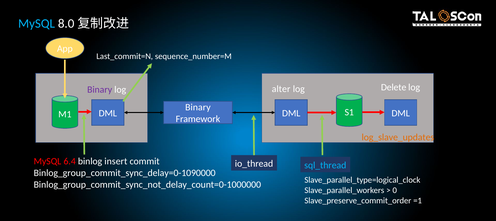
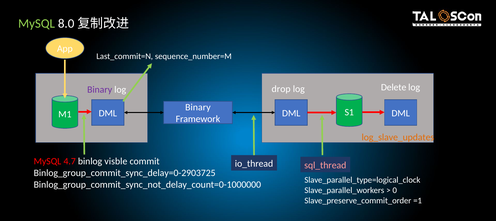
MySQL at (37, 24) colour: light blue -> light green
alter: alter -> drop
6.4: 6.4 -> 4.7
insert: insert -> visble
sql_thread colour: light blue -> pink
Binlog_group_commit_sync_delay=0-1090000: Binlog_group_commit_sync_delay=0-1090000 -> Binlog_group_commit_sync_delay=0-2903725
